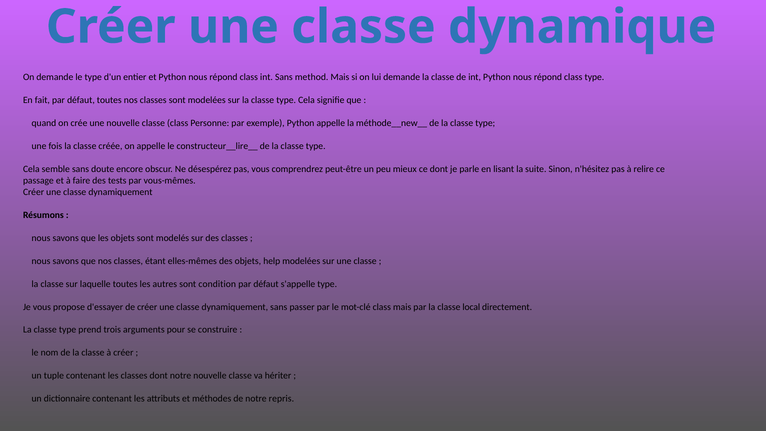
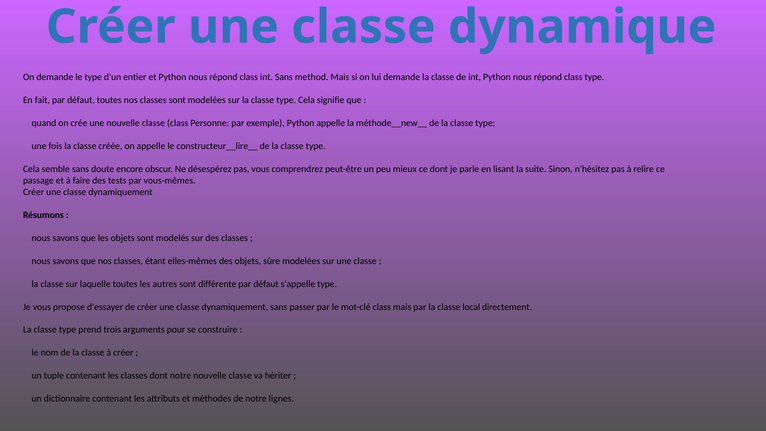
help: help -> sûre
condition: condition -> différente
repris: repris -> lignes
